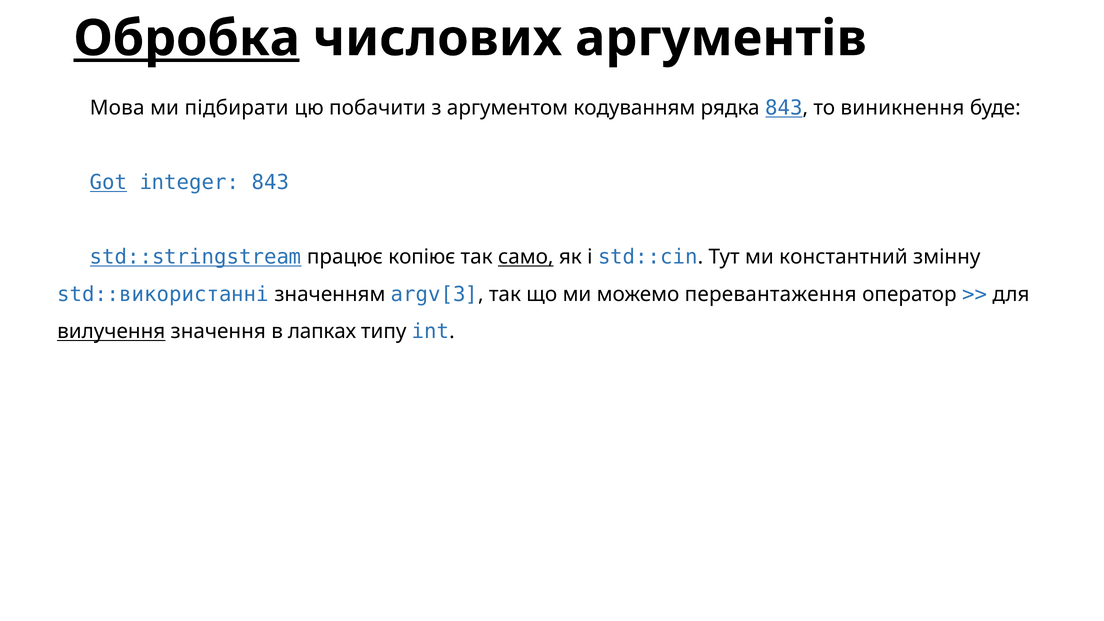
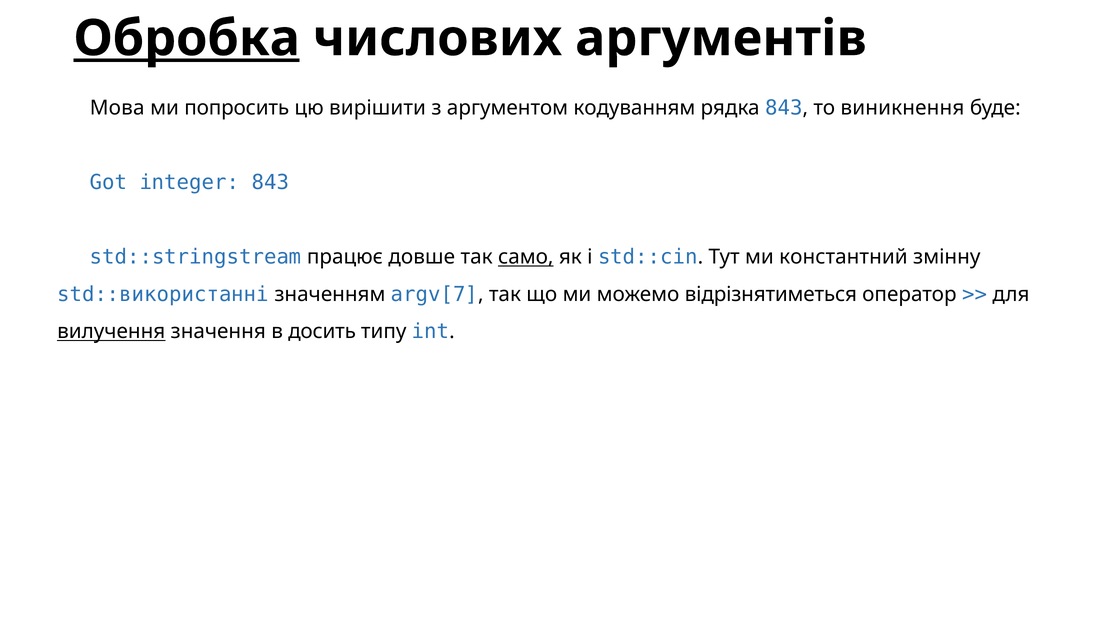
підбирати: підбирати -> попросить
побачити: побачити -> вирішити
843 at (784, 108) underline: present -> none
Got underline: present -> none
std::stringstream underline: present -> none
копіює: копіює -> довше
argv[3: argv[3 -> argv[7
перевантаження: перевантаження -> відрізнятиметься
лапках: лапках -> досить
